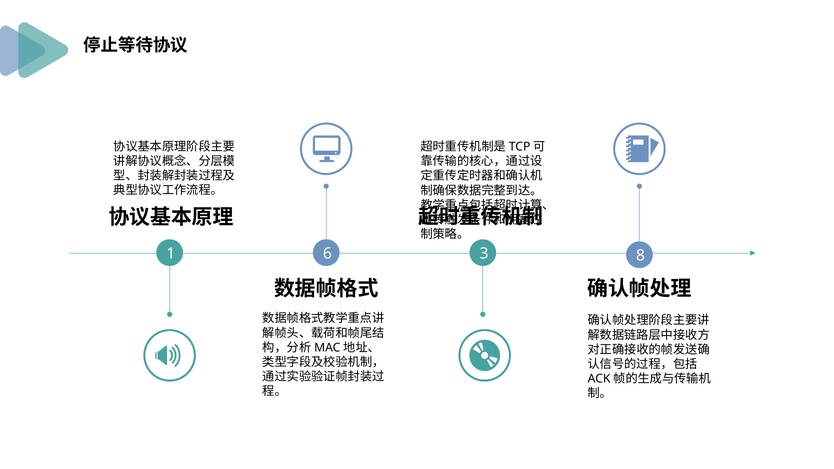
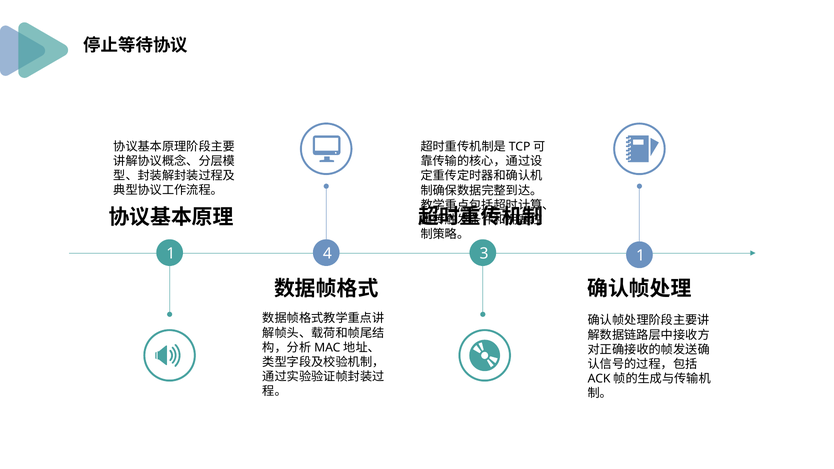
6: 6 -> 4
3 8: 8 -> 1
